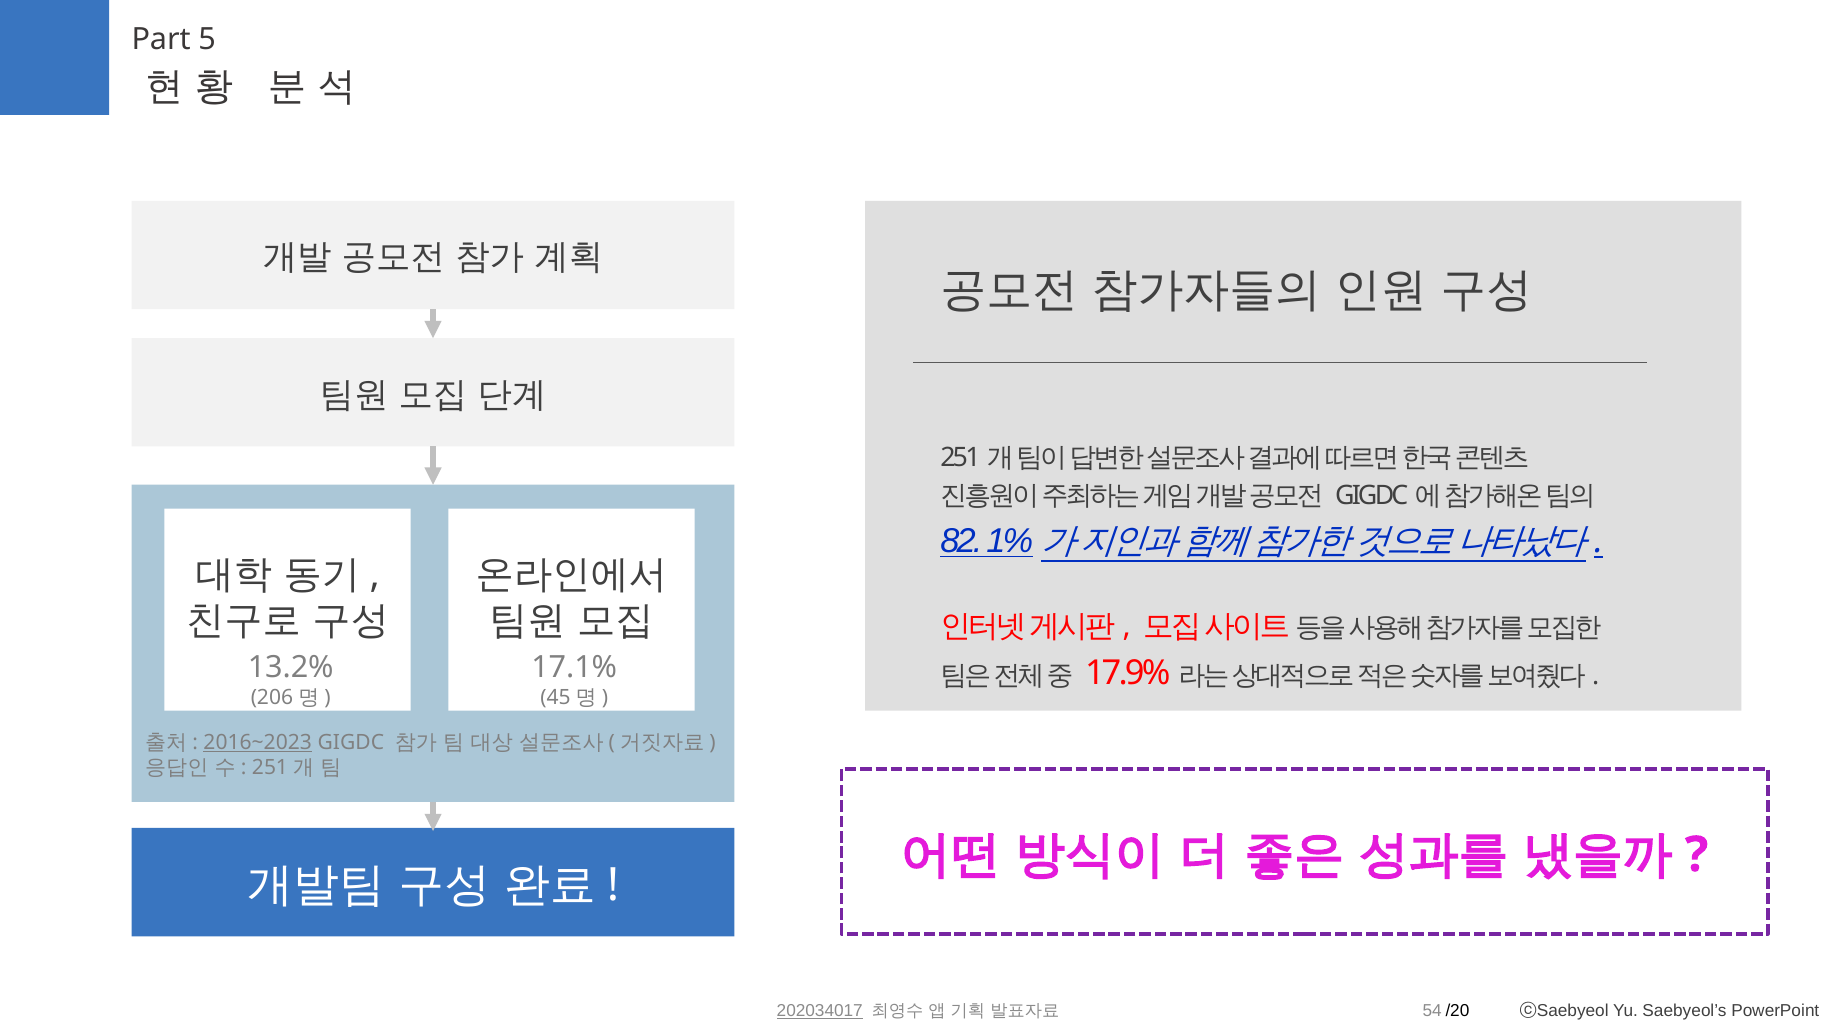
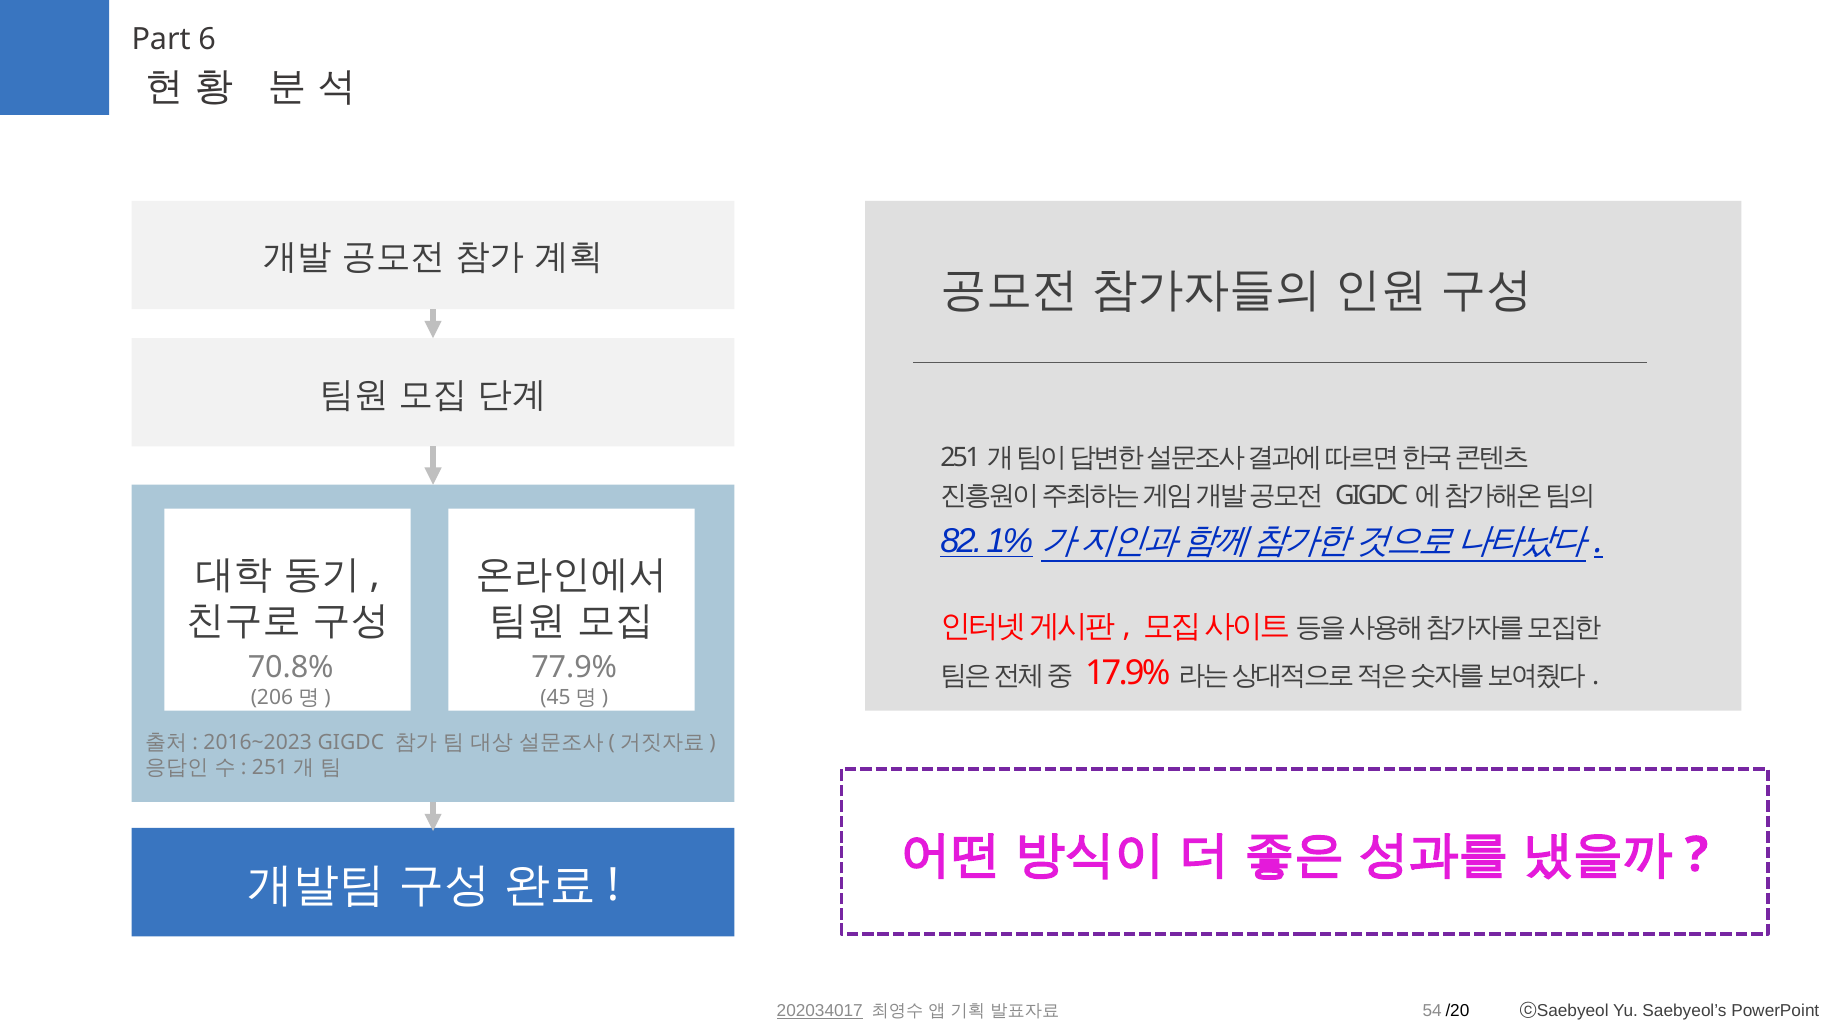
5: 5 -> 6
13.2%: 13.2% -> 70.8%
17.1%: 17.1% -> 77.9%
2016~2023 underline: present -> none
